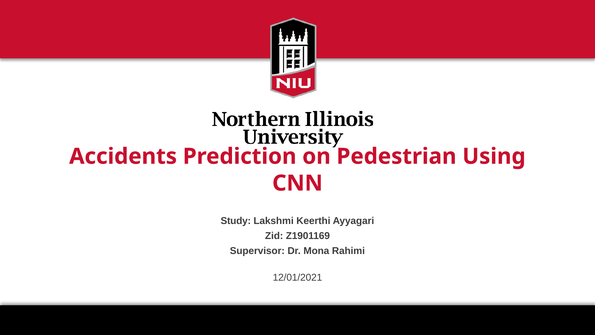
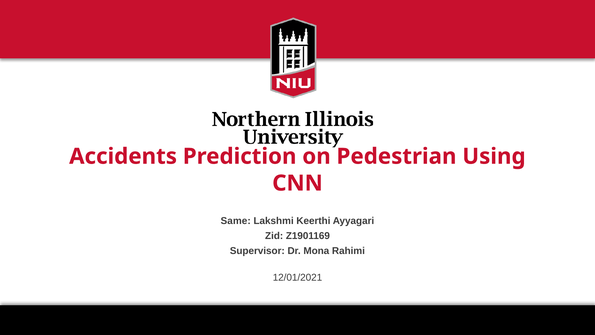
Study: Study -> Same
